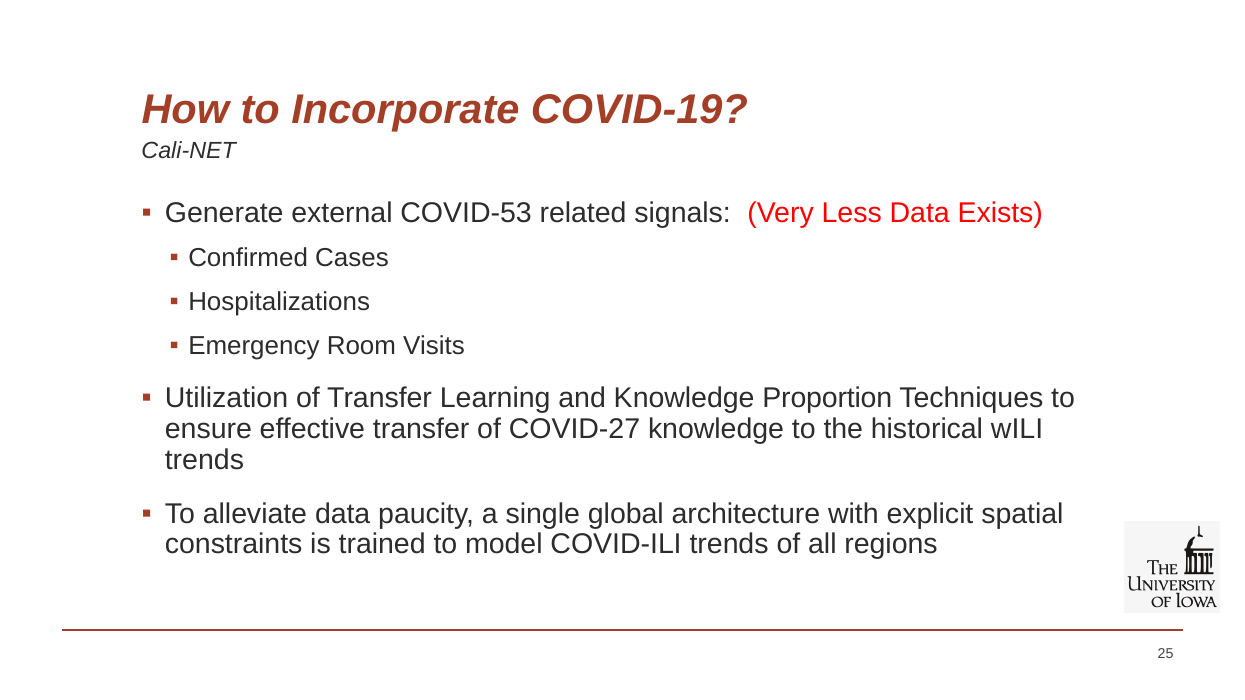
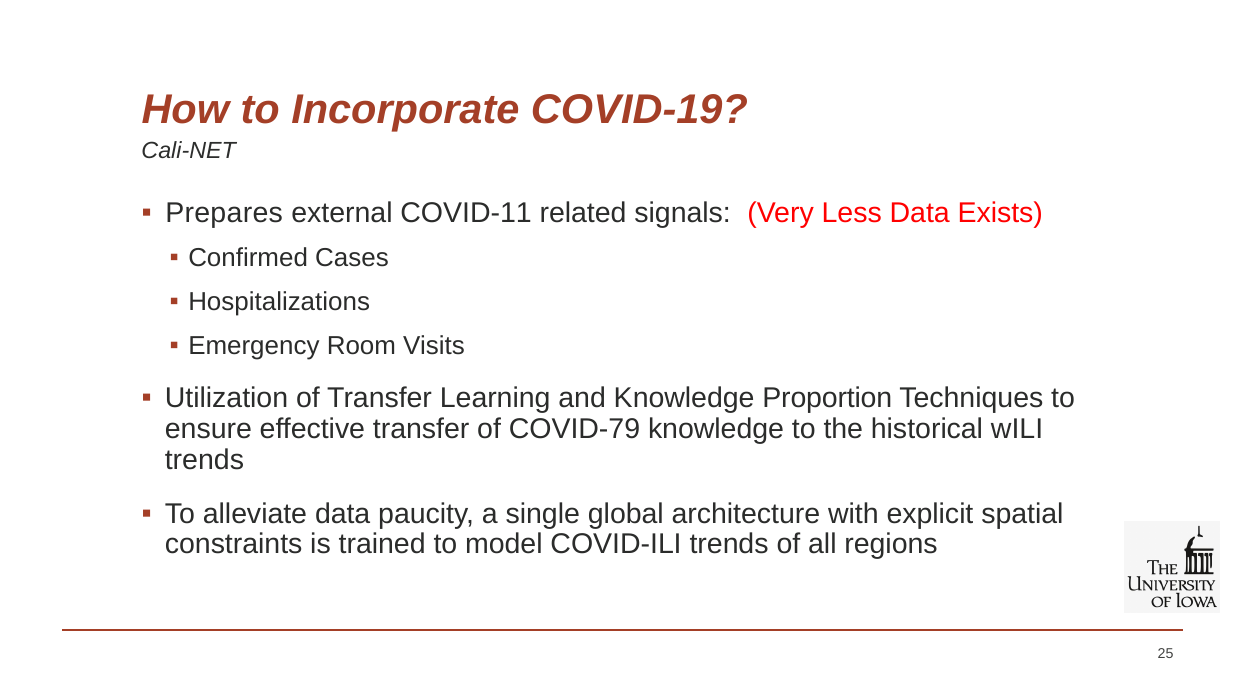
Generate: Generate -> Prepares
COVID-53: COVID-53 -> COVID-11
COVID-27: COVID-27 -> COVID-79
